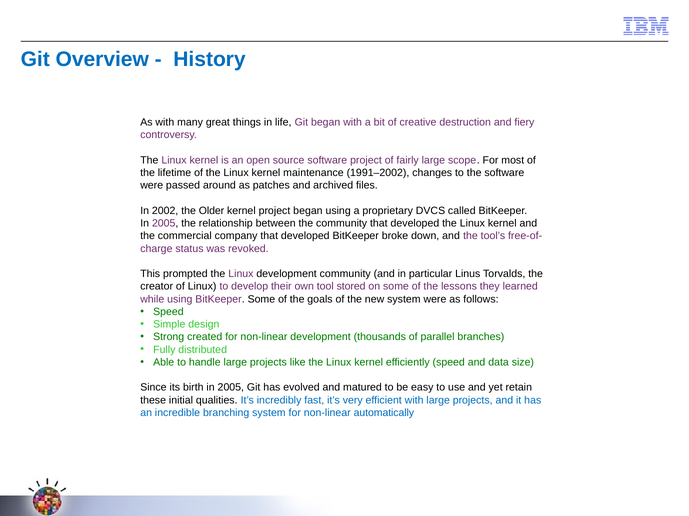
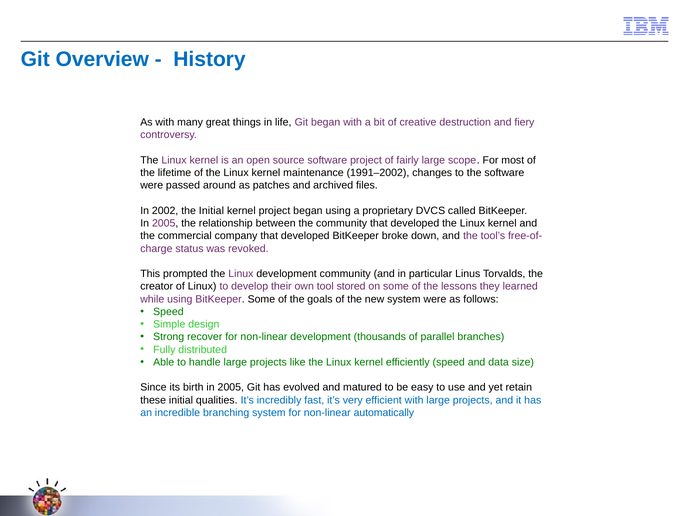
the Older: Older -> Initial
created: created -> recover
